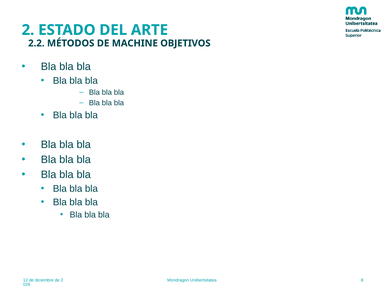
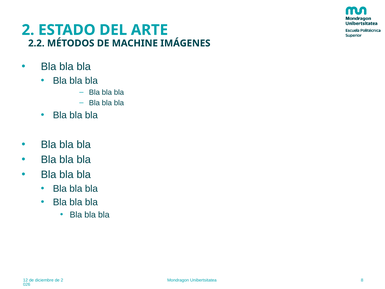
OBJETIVOS: OBJETIVOS -> IMÁGENES
